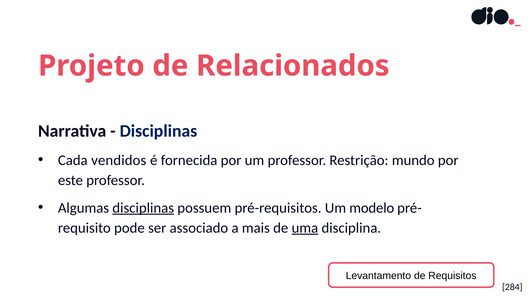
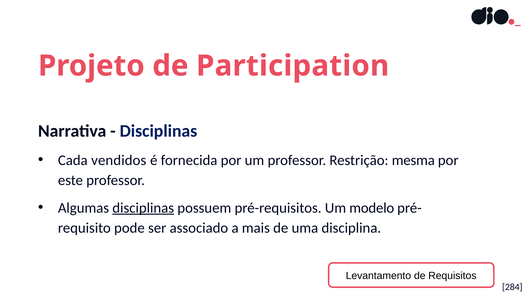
Relacionados: Relacionados -> Participation
mundo: mundo -> mesma
uma underline: present -> none
